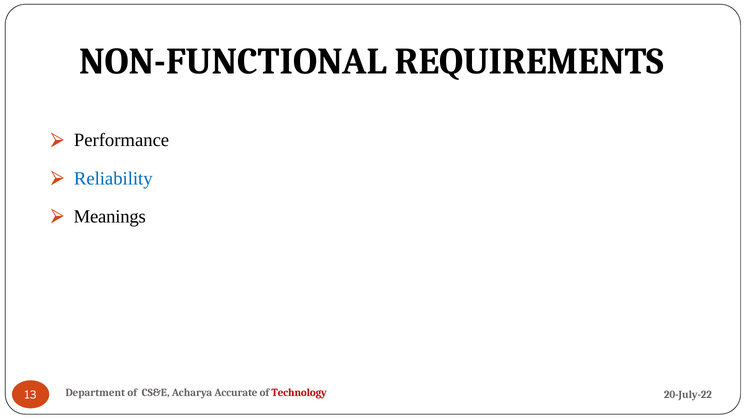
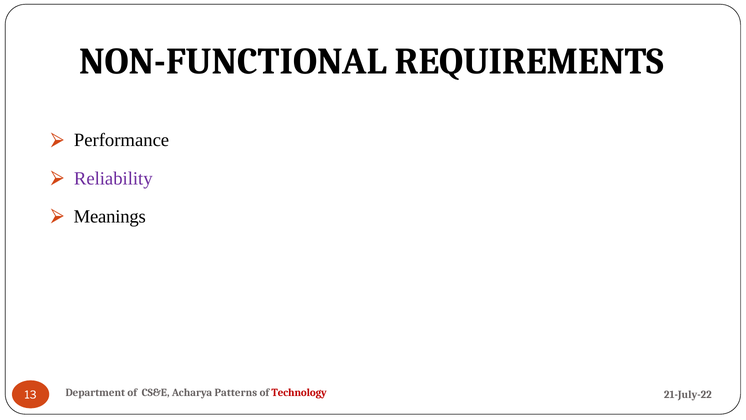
Reliability colour: blue -> purple
Accurate: Accurate -> Patterns
20-July-22: 20-July-22 -> 21-July-22
